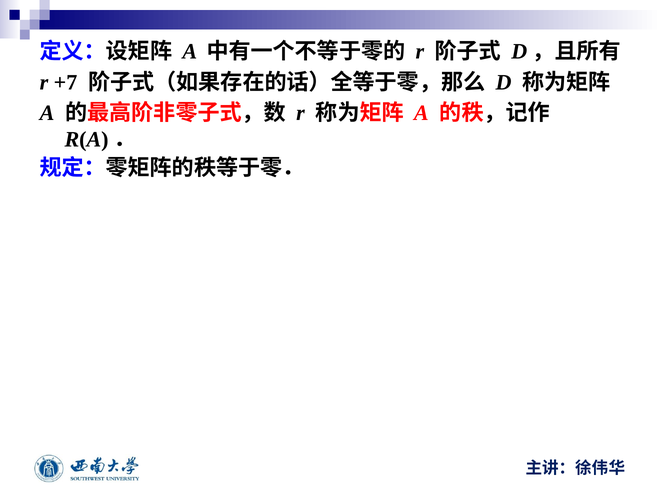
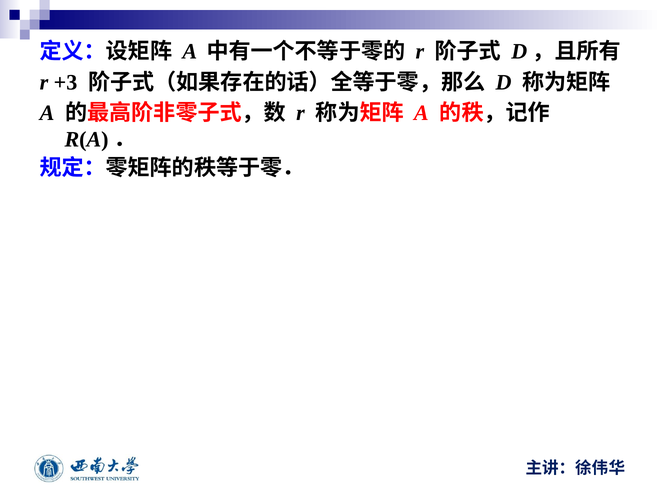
+7: +7 -> +3
